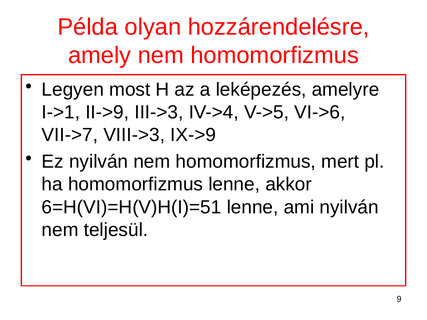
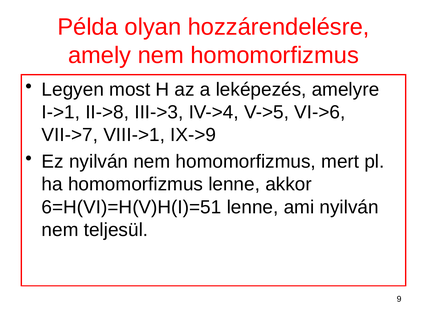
II->9: II->9 -> II->8
VIII->3: VIII->3 -> VIII->1
